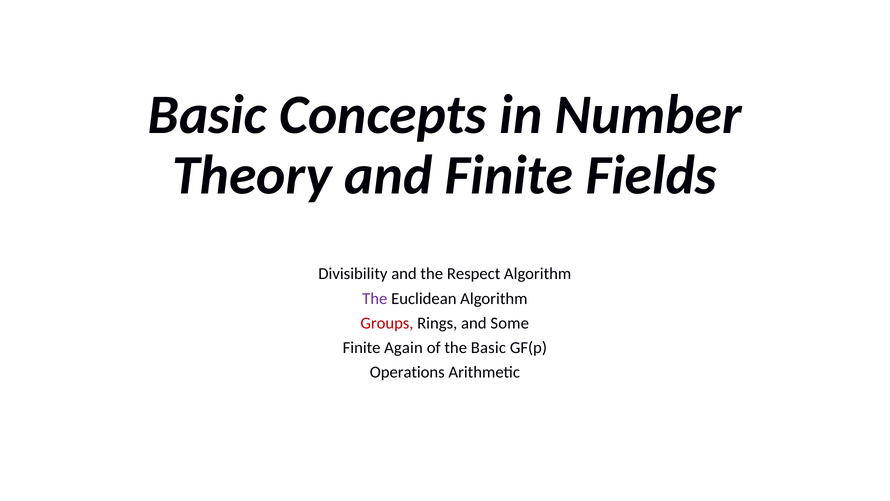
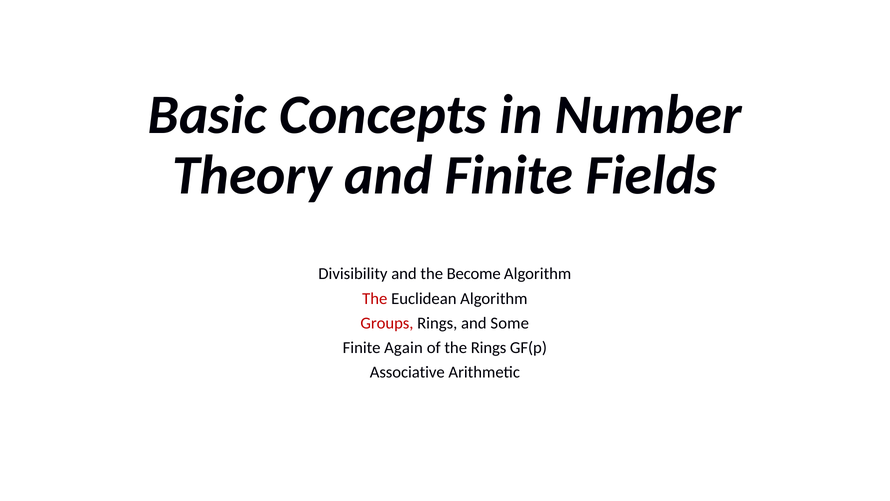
Respect: Respect -> Become
The at (375, 298) colour: purple -> red
the Basic: Basic -> Rings
Operations: Operations -> Associative
